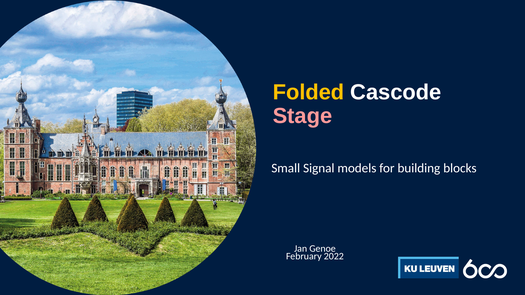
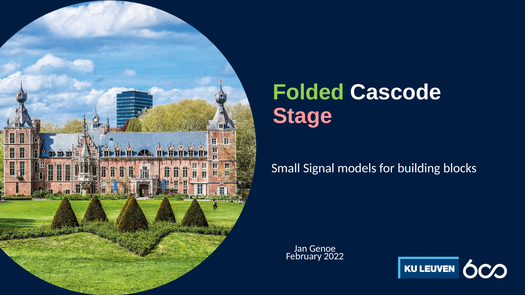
Folded colour: yellow -> light green
